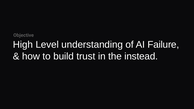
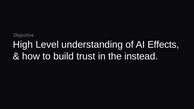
Failure: Failure -> Effects
